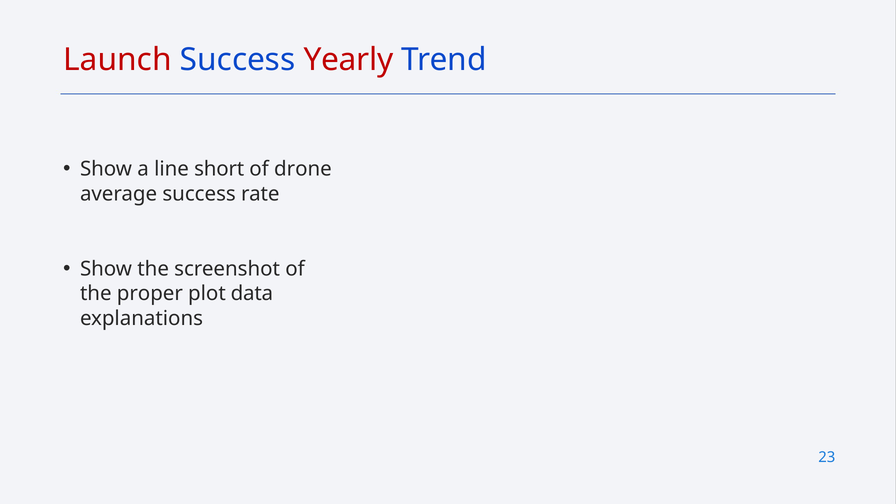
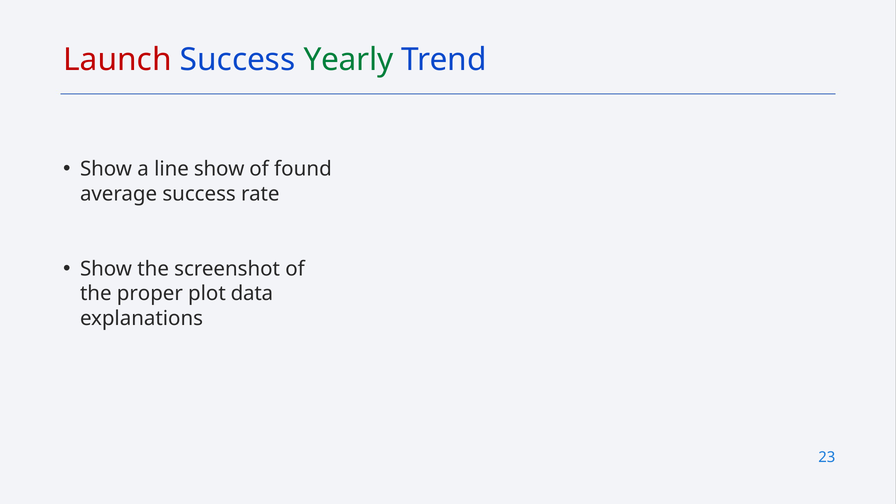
Yearly colour: red -> green
line short: short -> show
drone: drone -> found
